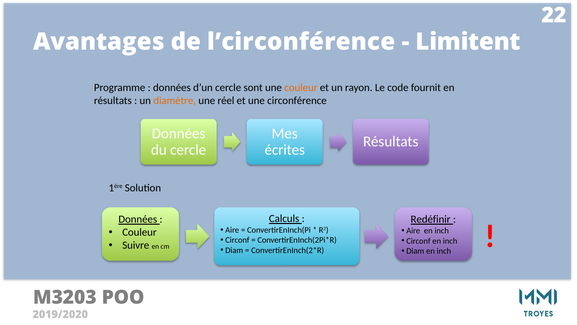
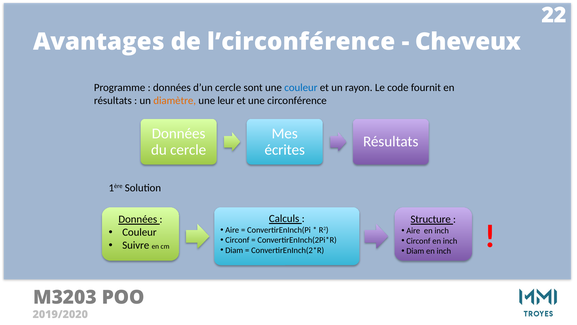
Limitent: Limitent -> Cheveux
couleur at (301, 88) colour: orange -> blue
réel: réel -> leur
Redéfinir: Redéfinir -> Structure
